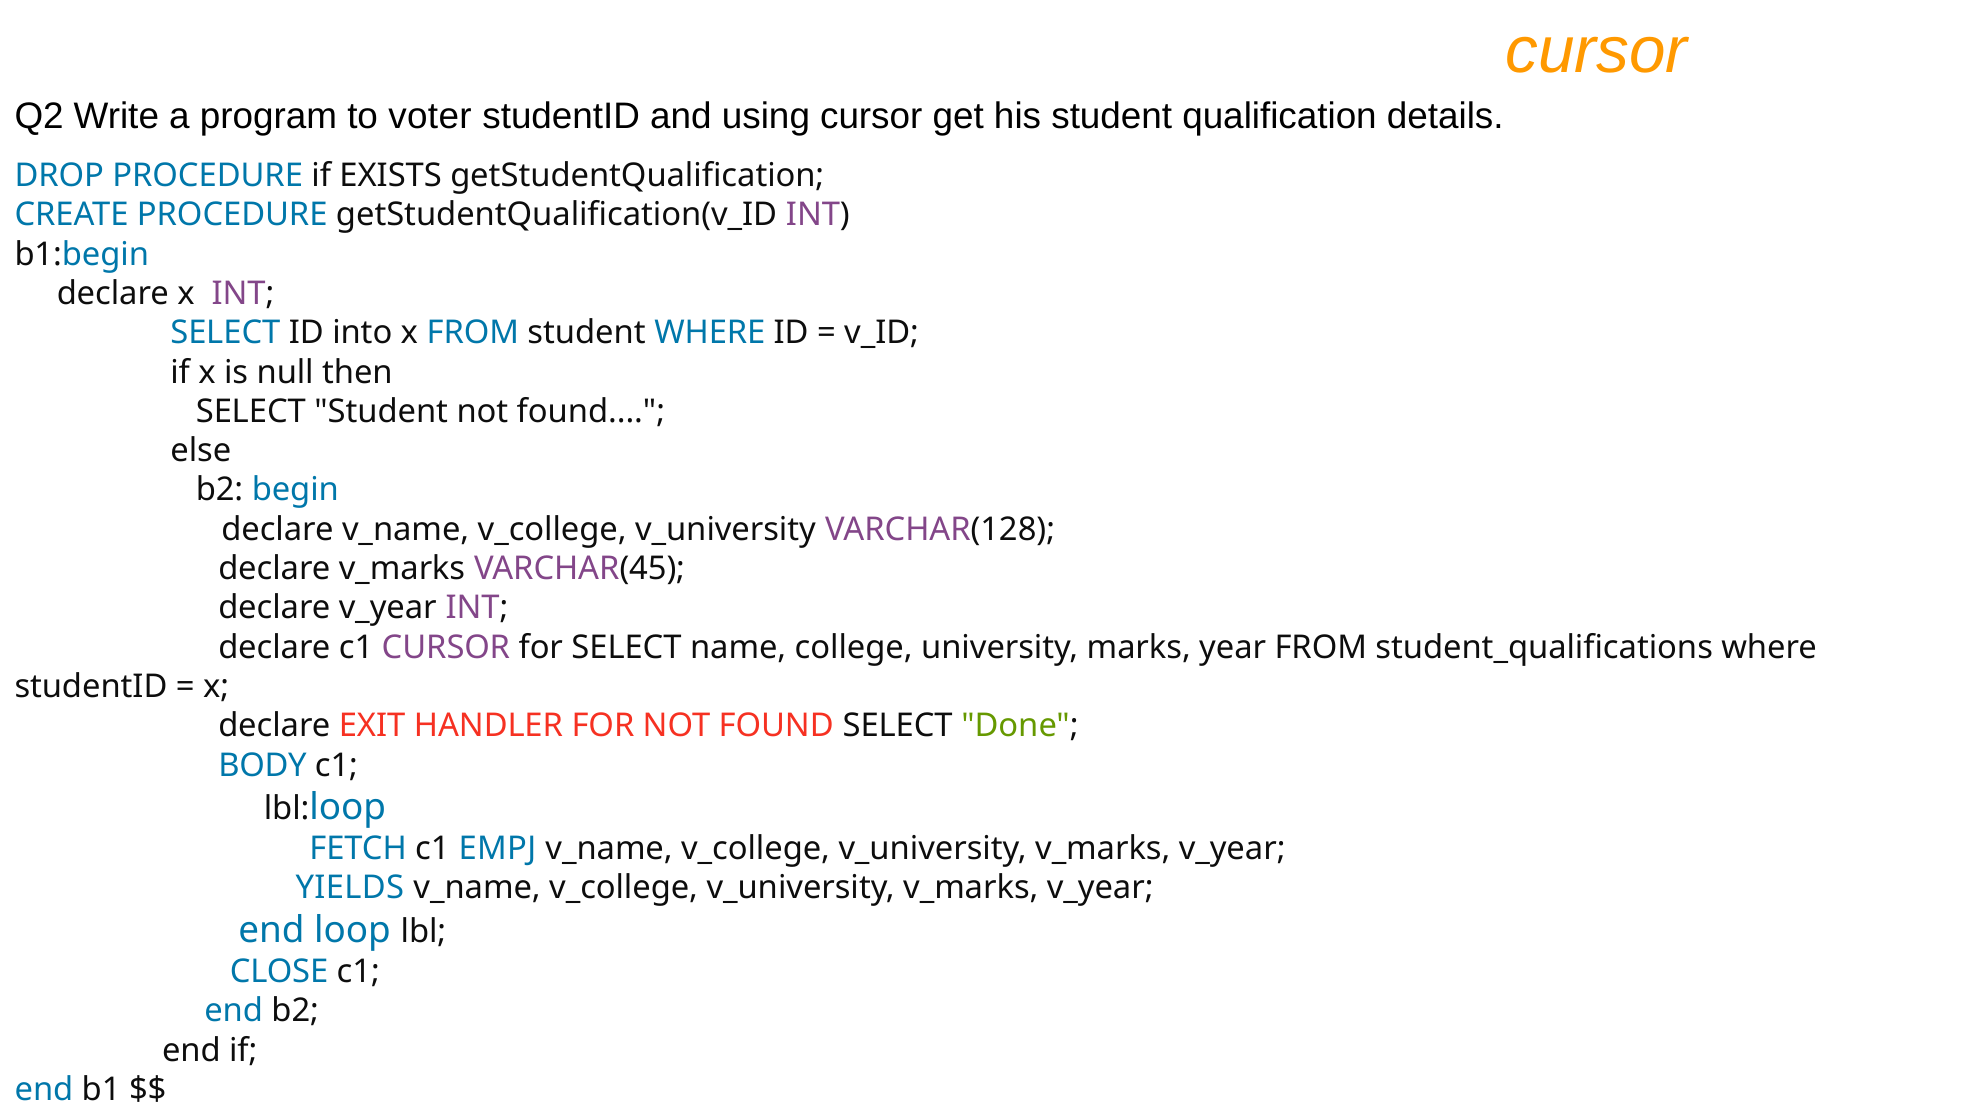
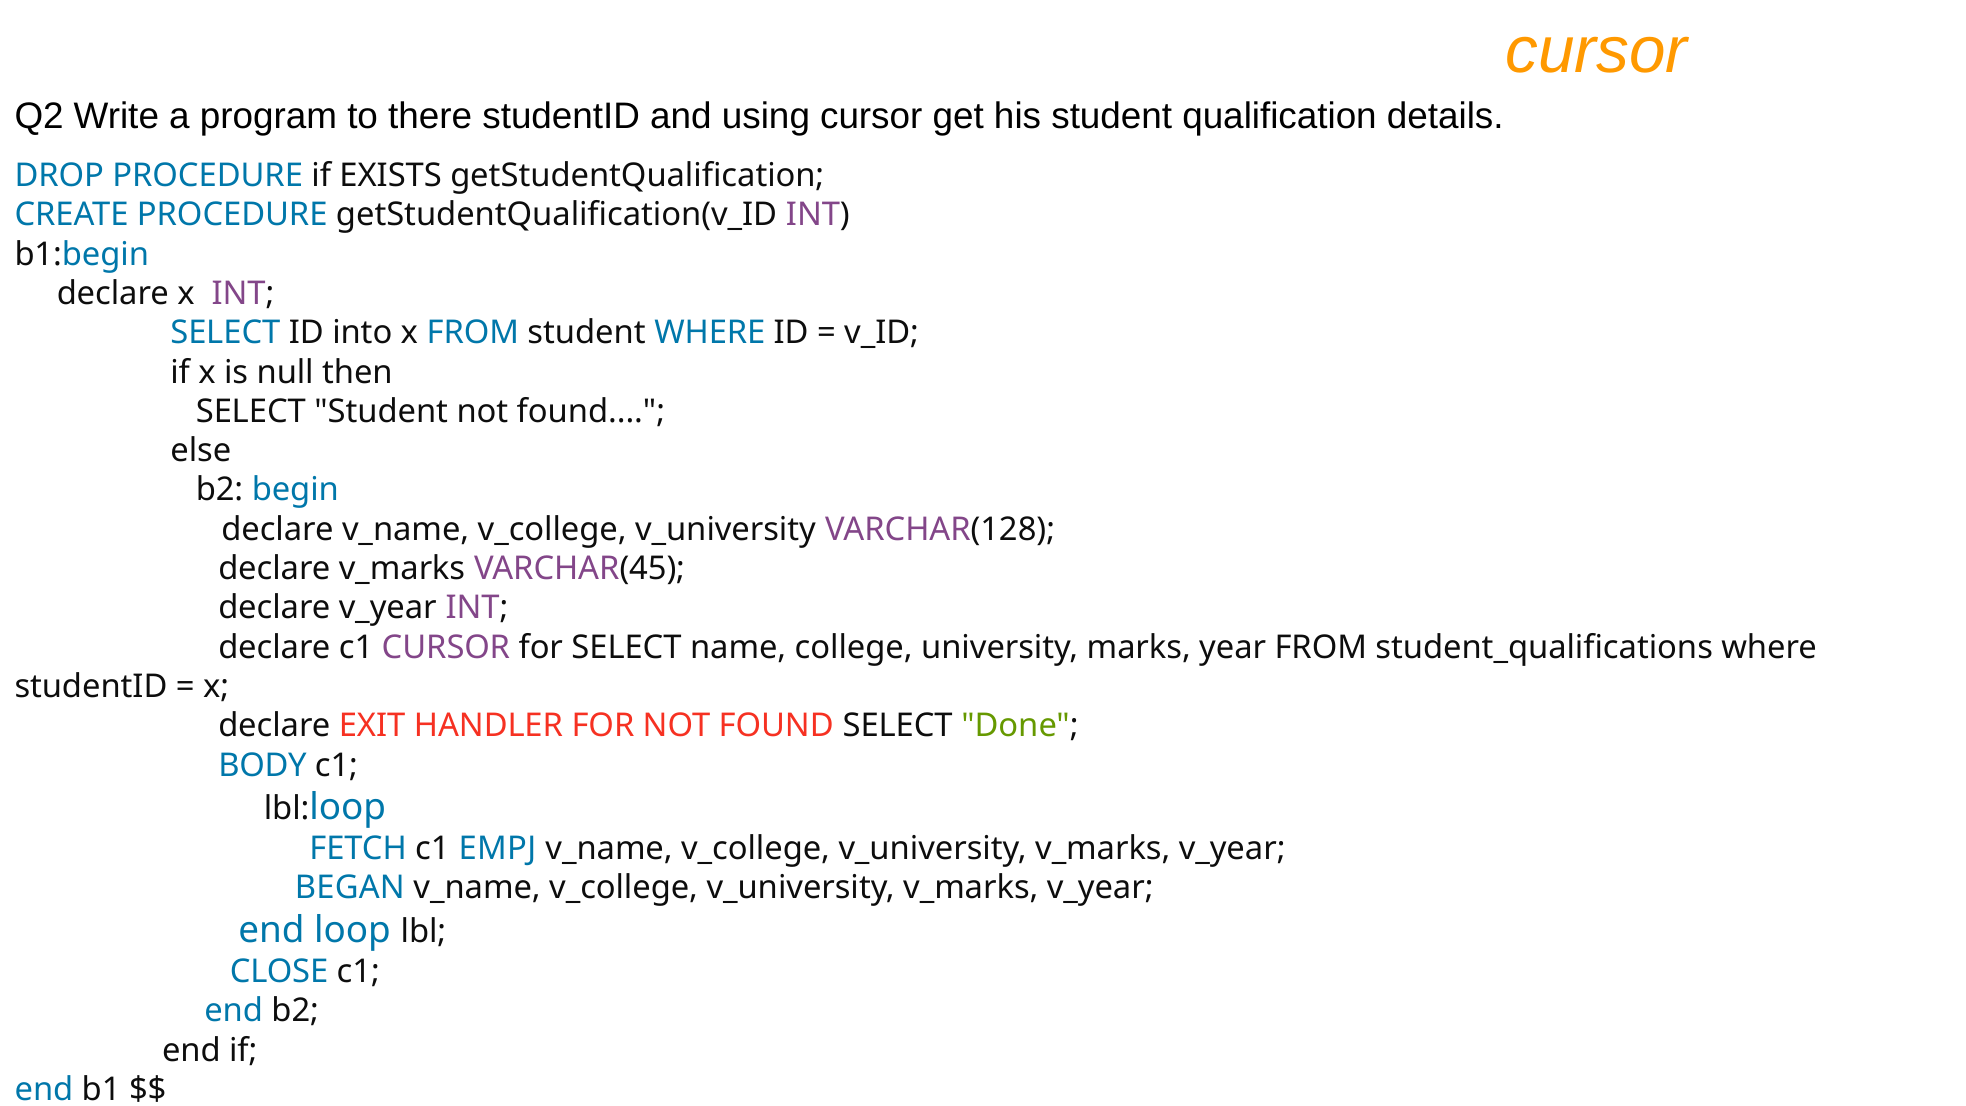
voter: voter -> there
YIELDS: YIELDS -> BEGAN
